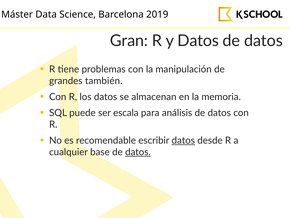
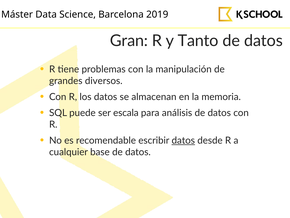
y Datos: Datos -> Tanto
también: también -> diversos
datos at (138, 152) underline: present -> none
